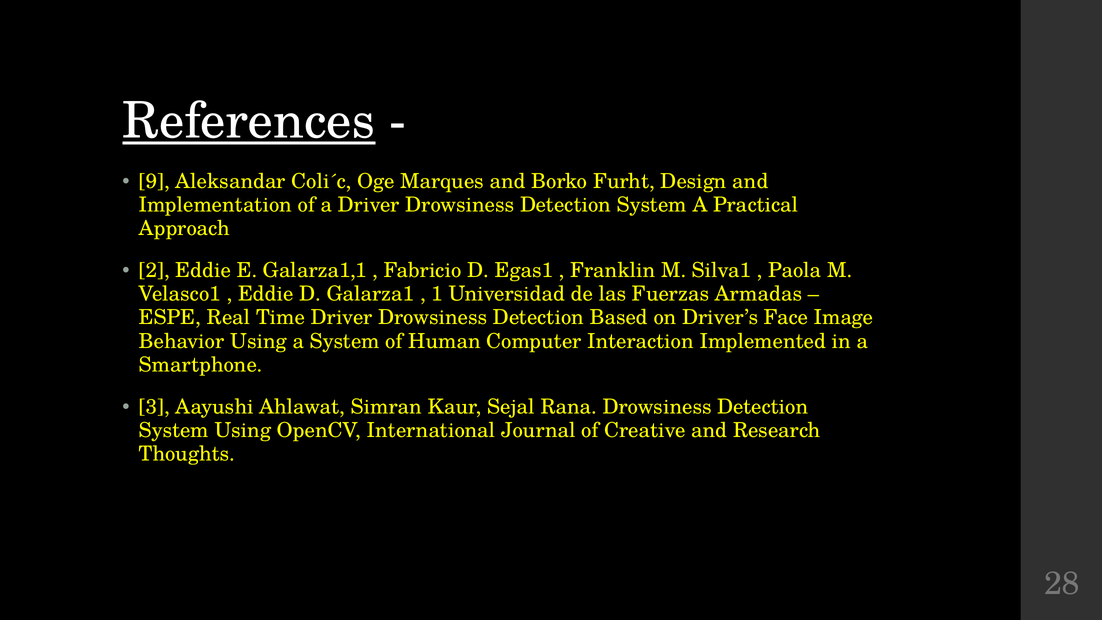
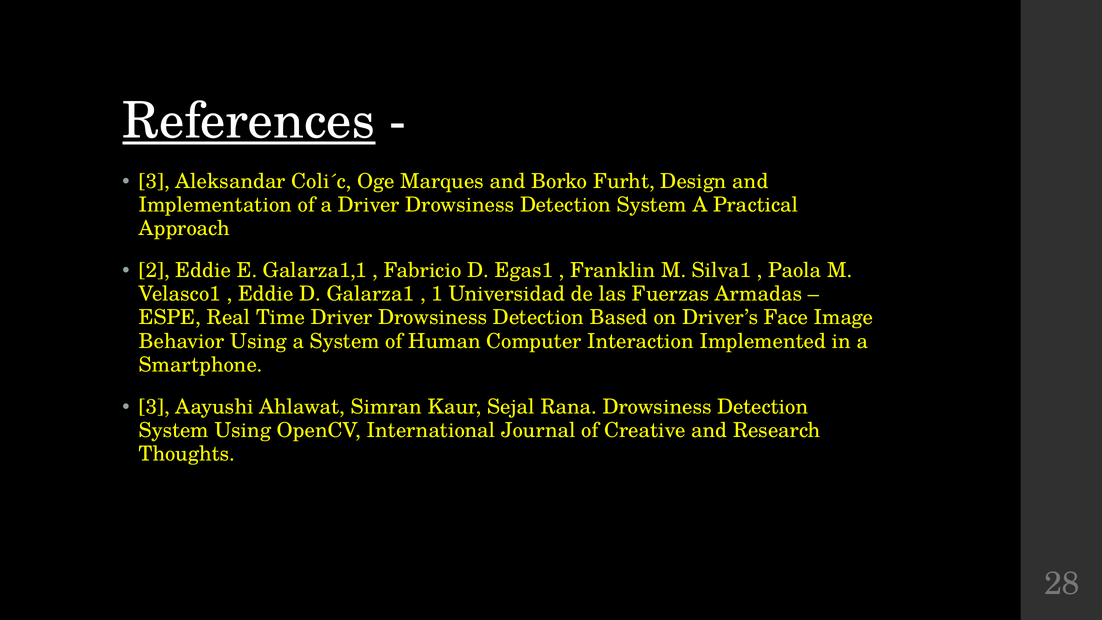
9 at (154, 181): 9 -> 3
